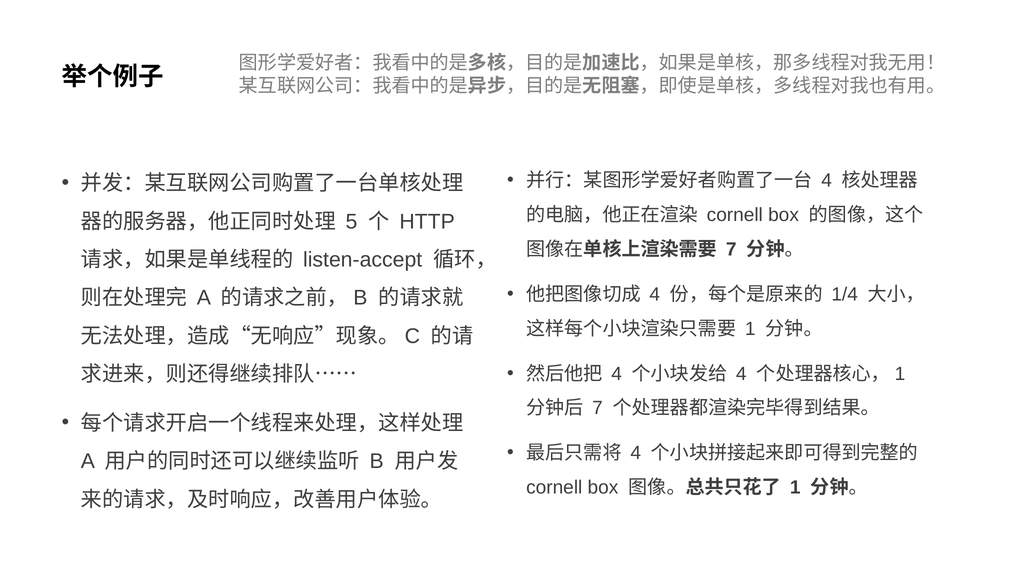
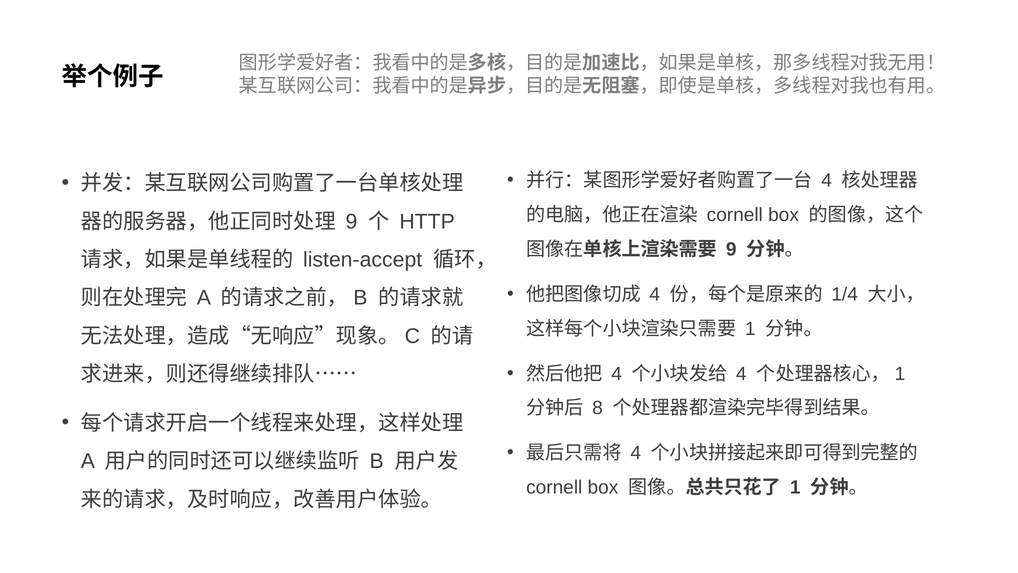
5 at (352, 221): 5 -> 9
7 at (731, 249): 7 -> 9
7 at (598, 408): 7 -> 8
